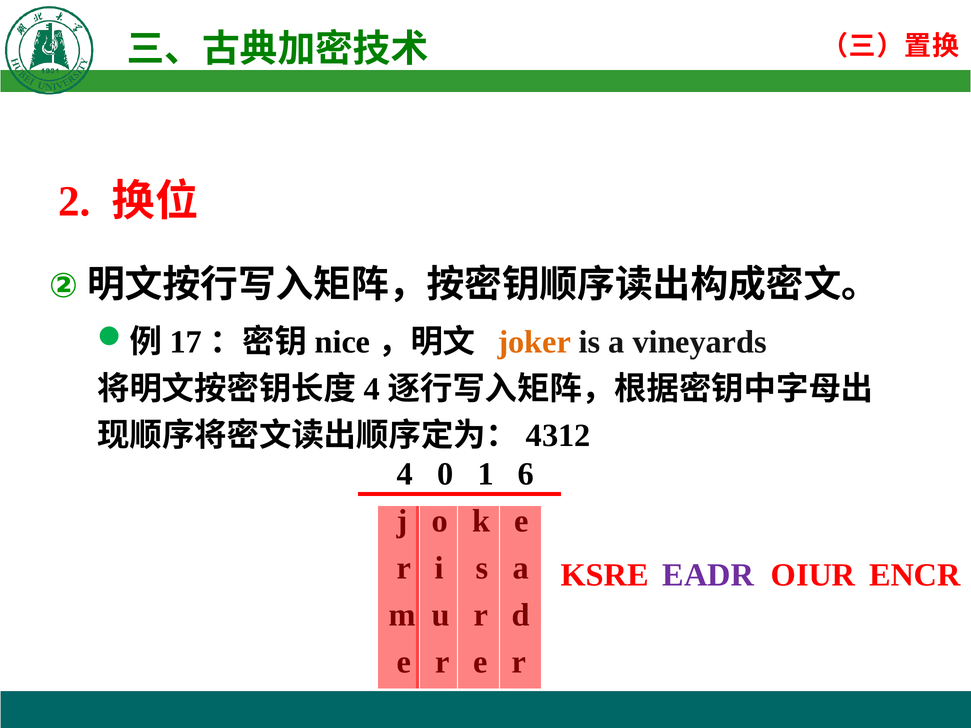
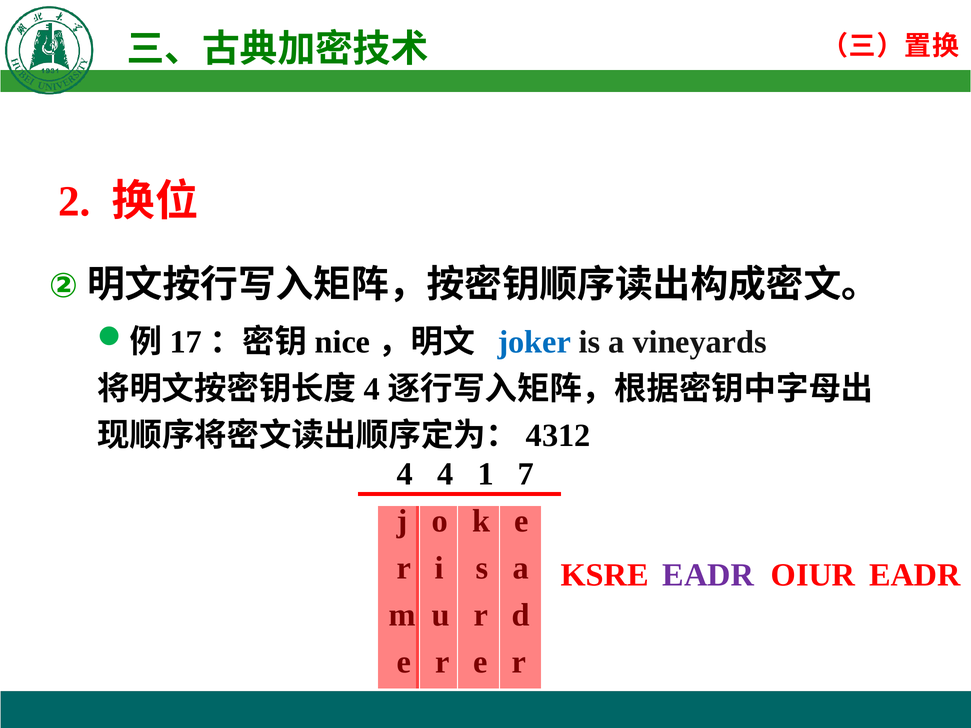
joker colour: orange -> blue
4 0: 0 -> 4
6: 6 -> 7
OIUR ENCR: ENCR -> EADR
